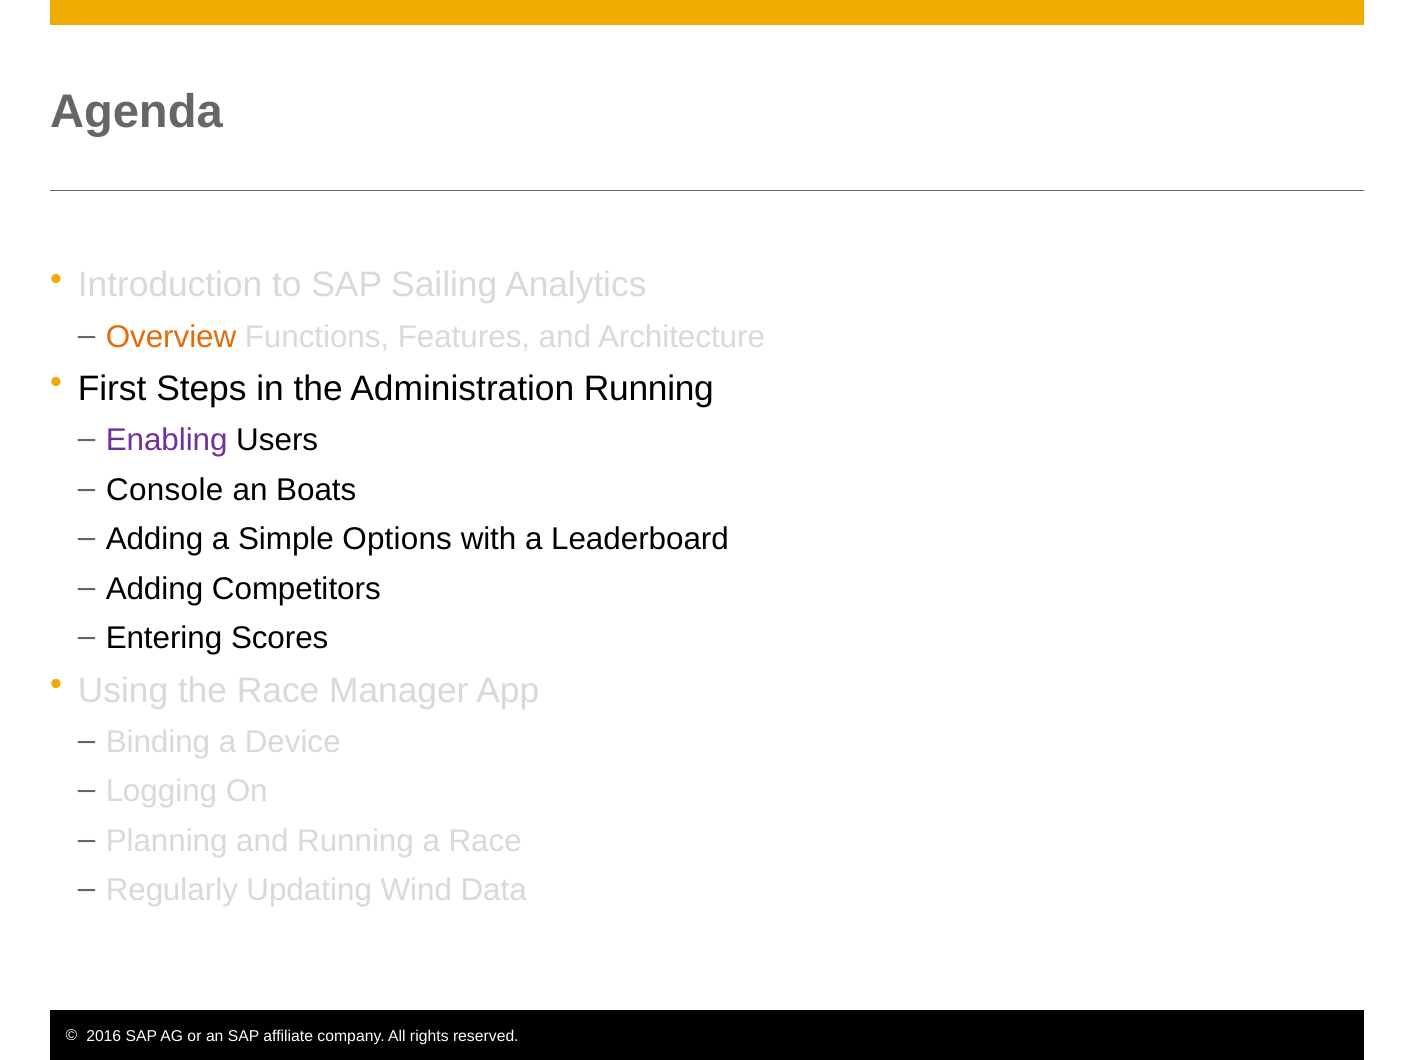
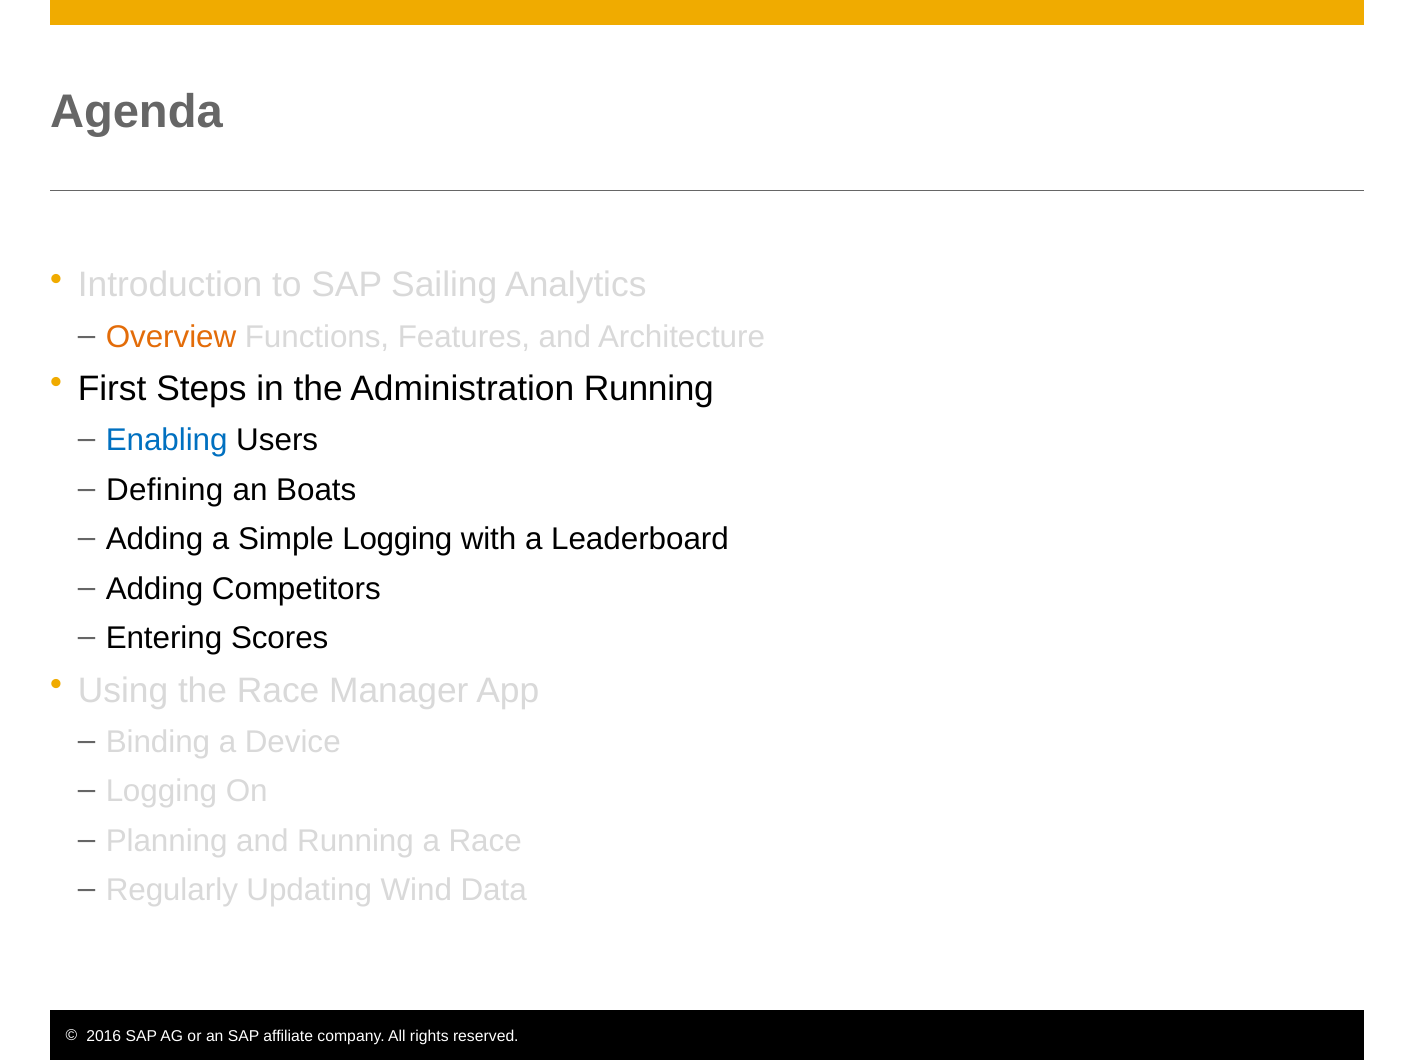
Enabling colour: purple -> blue
Console: Console -> Defining
Simple Options: Options -> Logging
